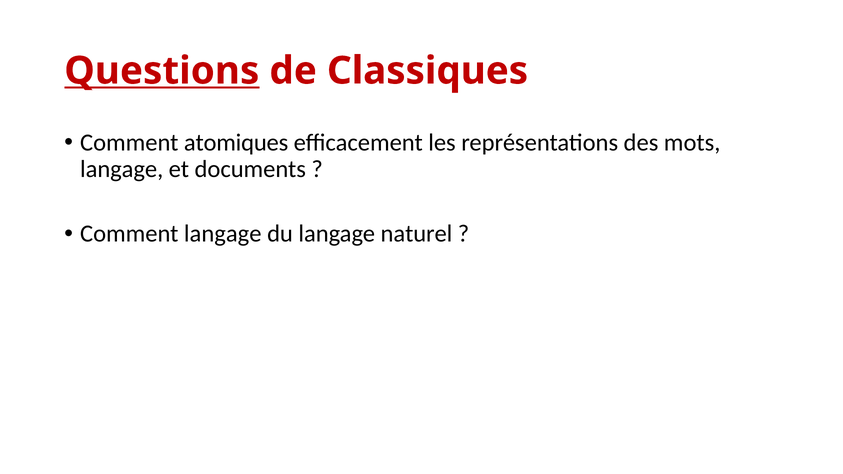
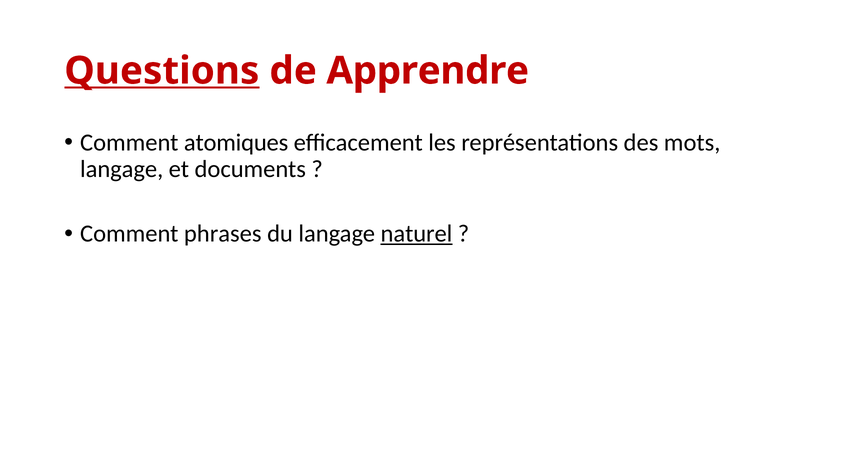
Classiques: Classiques -> Apprendre
Comment langage: langage -> phrases
naturel underline: none -> present
